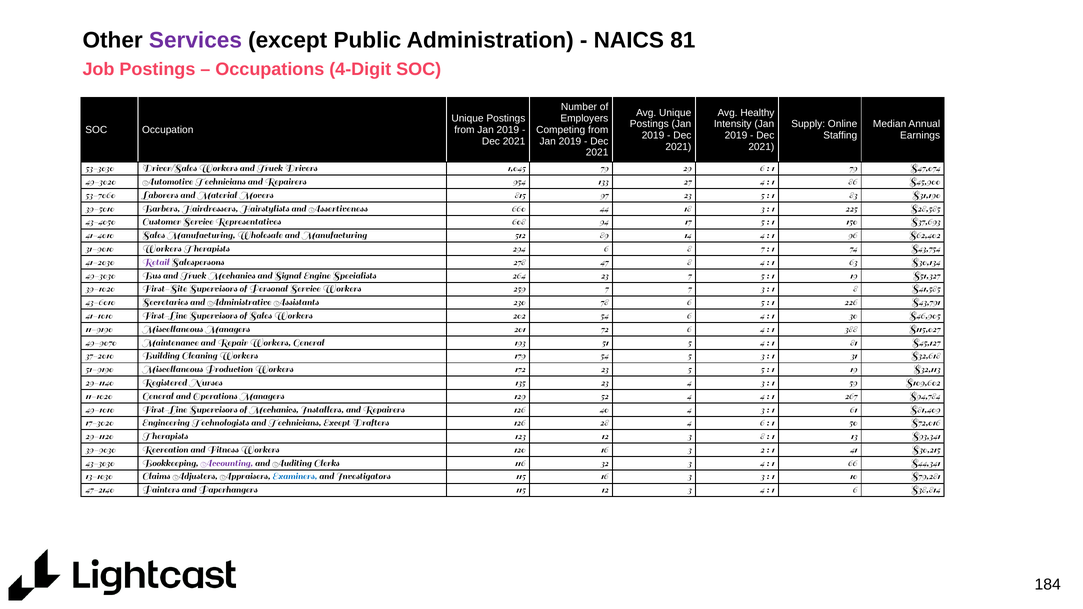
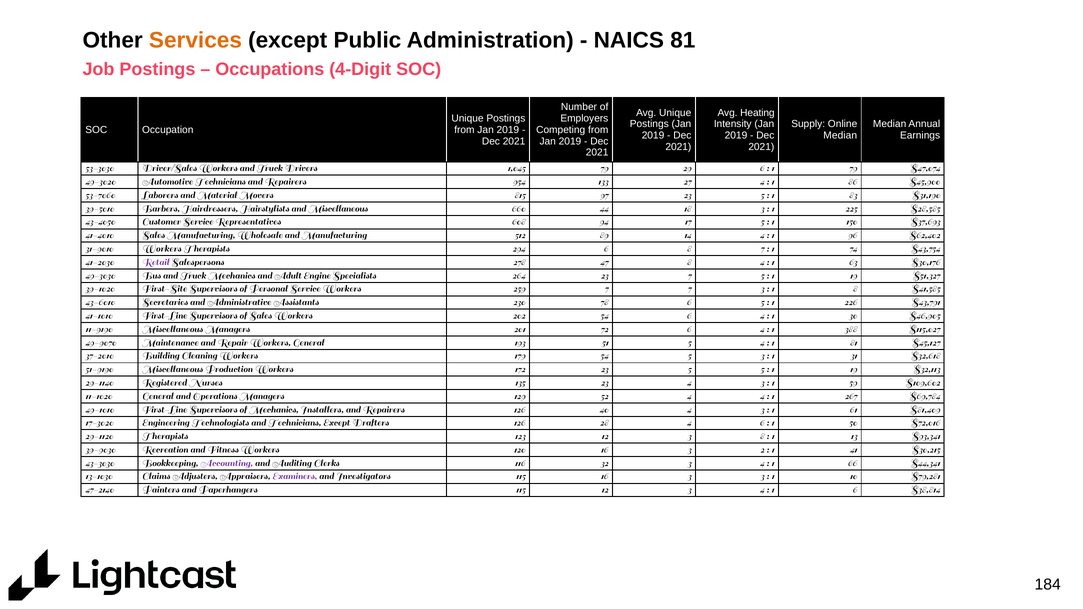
Services colour: purple -> orange
Healthy: Healthy -> Heating
Staffing at (840, 136): Staffing -> Median
and Assertiveness: Assertiveness -> Miscellaneous
$30,134: $30,134 -> $30,176
Signal: Signal -> Adult
$94,784: $94,784 -> $69,784
Examiners colour: blue -> purple
